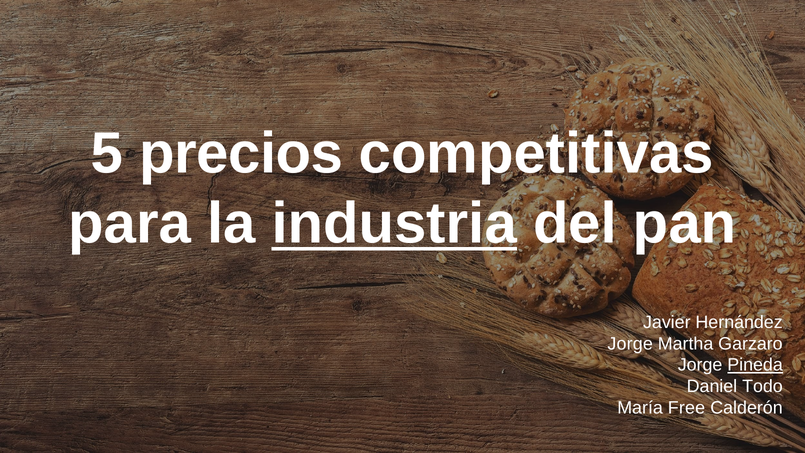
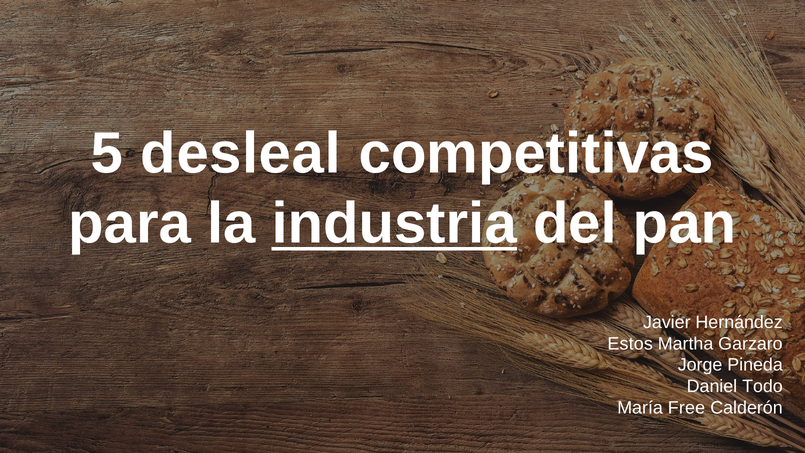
precios: precios -> desleal
Jorge at (630, 343): Jorge -> Estos
Pineda underline: present -> none
